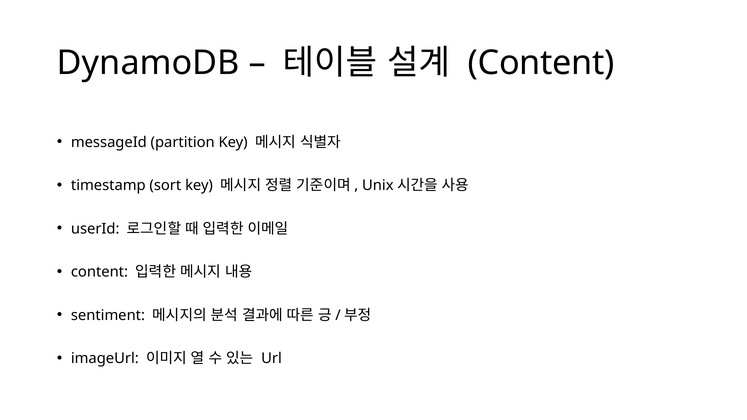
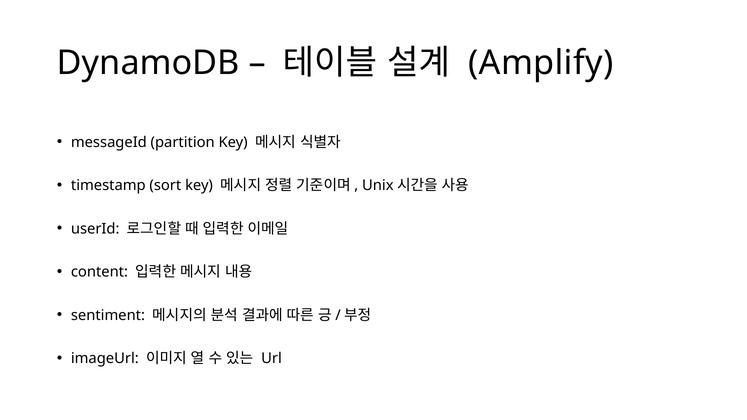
Content at (541, 63): Content -> Amplify
